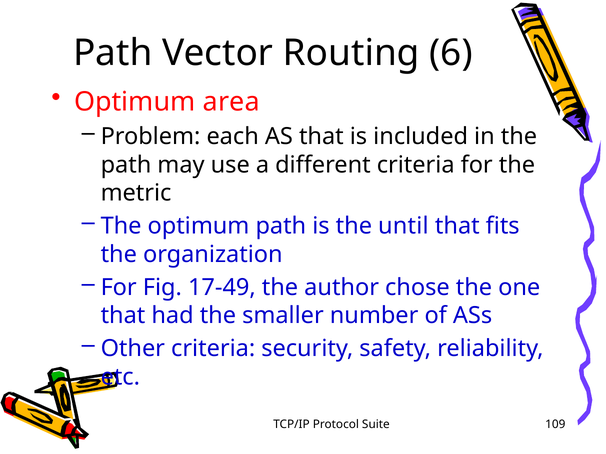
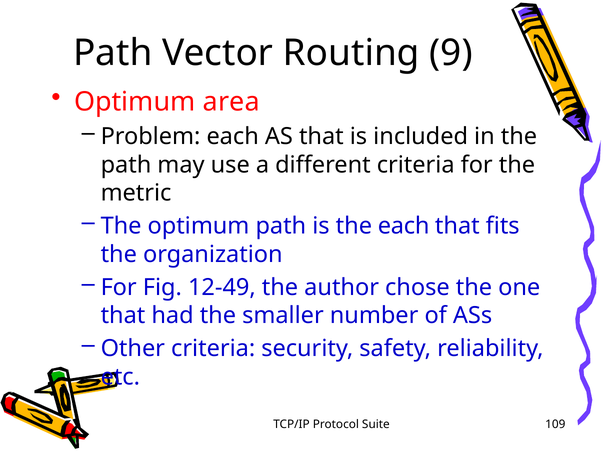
6: 6 -> 9
the until: until -> each
17-49: 17-49 -> 12-49
